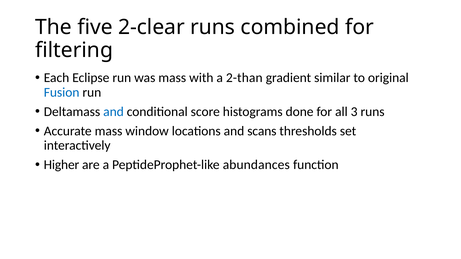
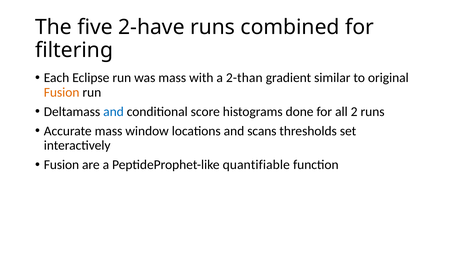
2-clear: 2-clear -> 2-have
Fusion at (62, 92) colour: blue -> orange
3: 3 -> 2
Higher at (61, 165): Higher -> Fusion
abundances: abundances -> quantifiable
